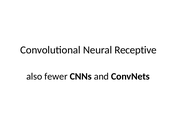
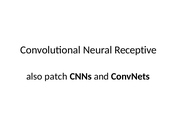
fewer: fewer -> patch
